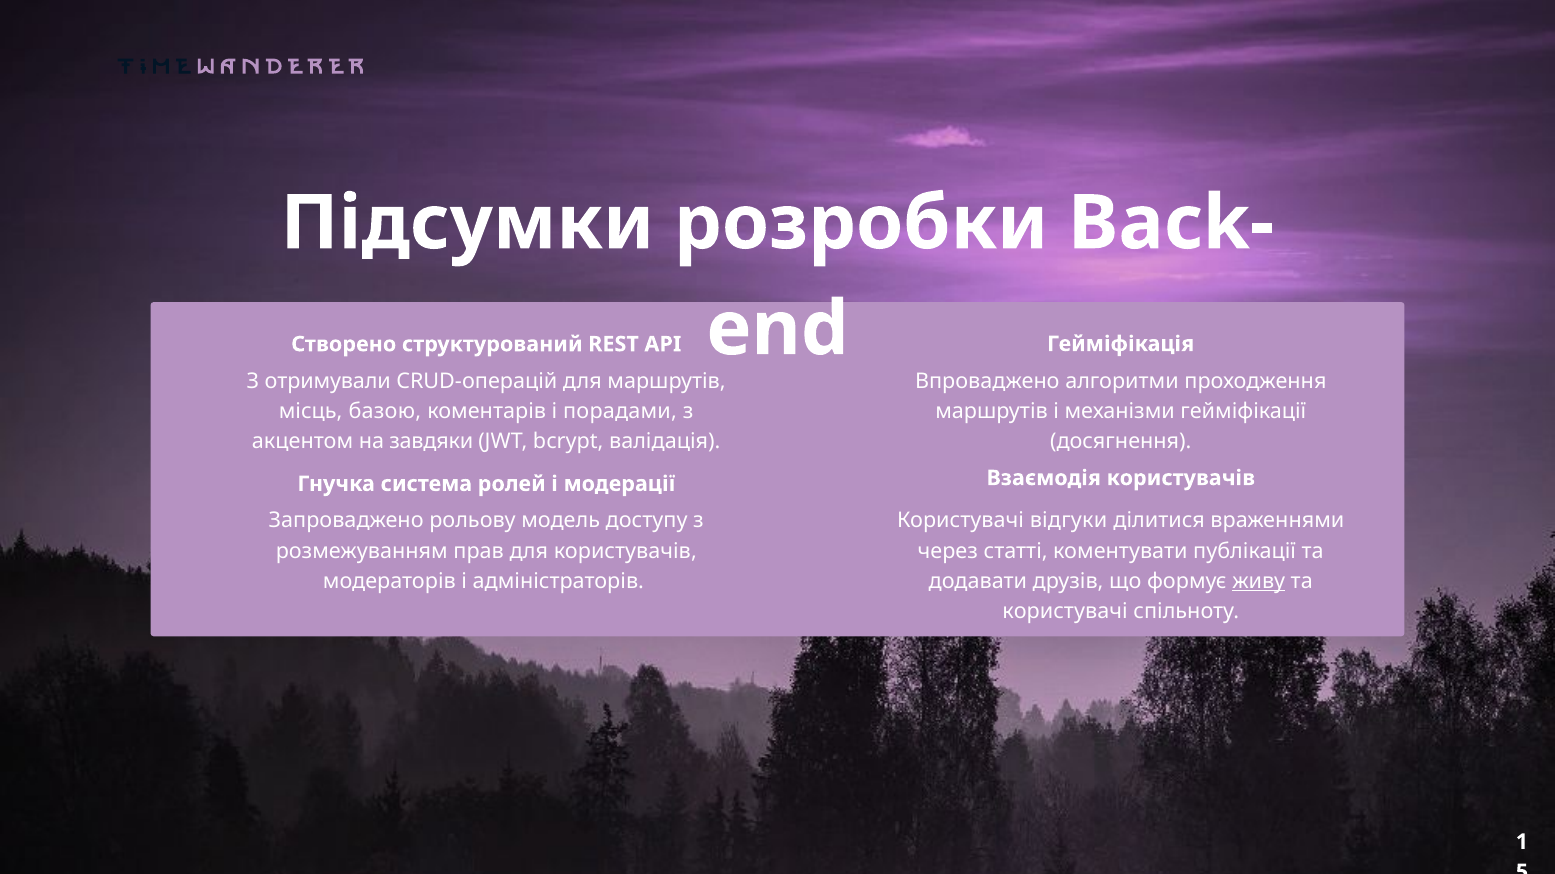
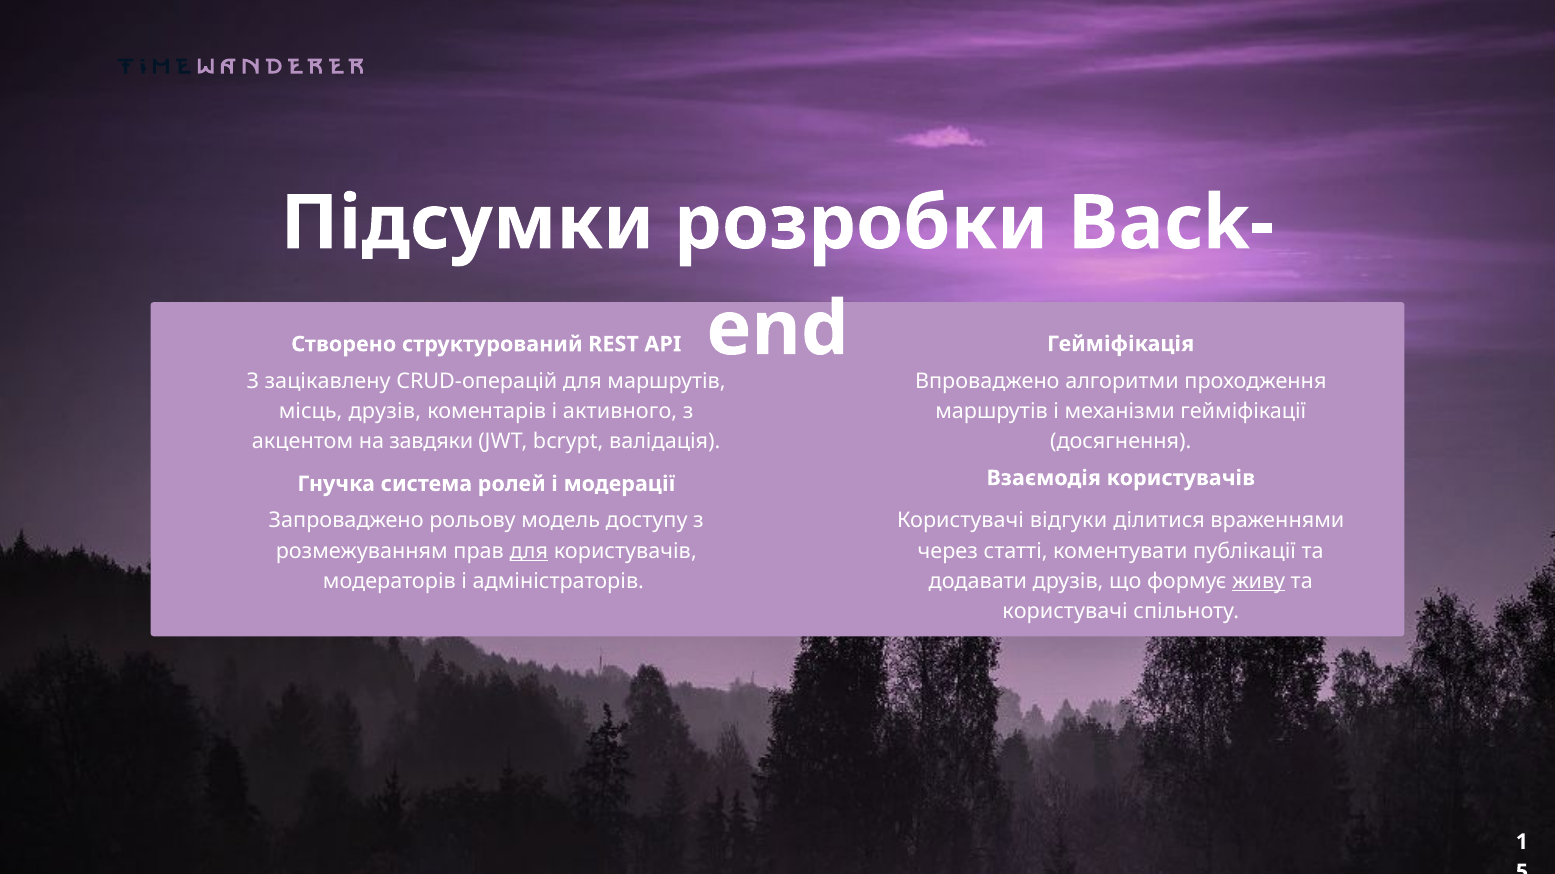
отримували: отримували -> зацікавлену
місць базою: базою -> друзів
порадами: порадами -> активного
для at (529, 551) underline: none -> present
